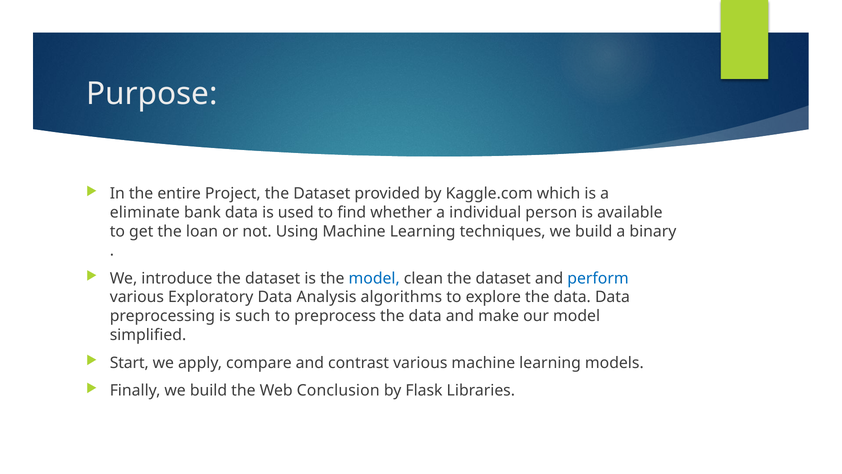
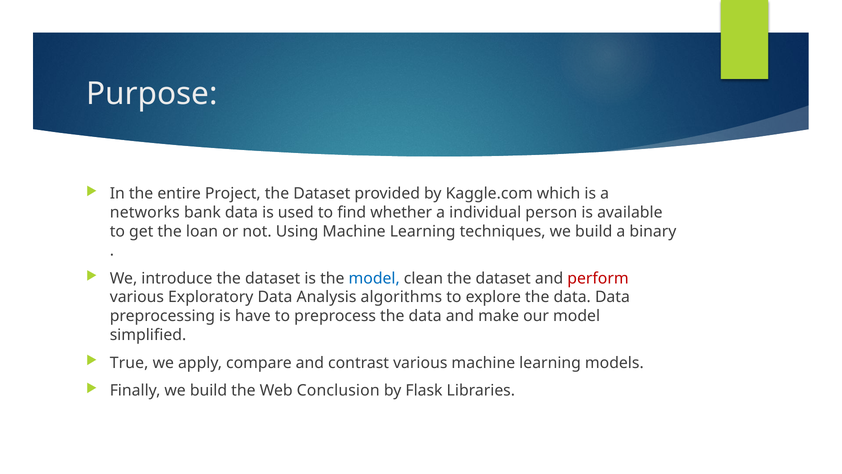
eliminate: eliminate -> networks
perform colour: blue -> red
such: such -> have
Start: Start -> True
